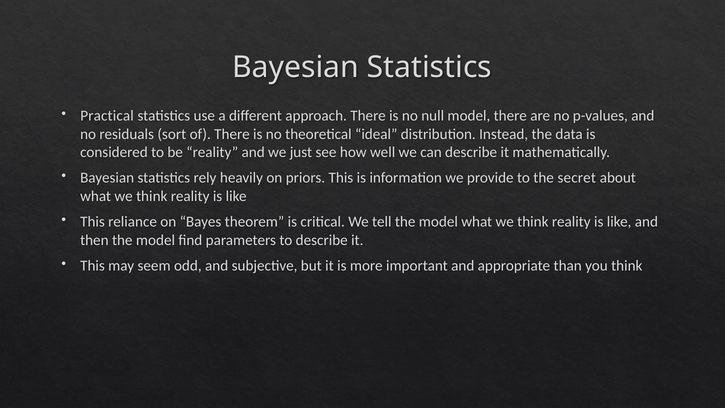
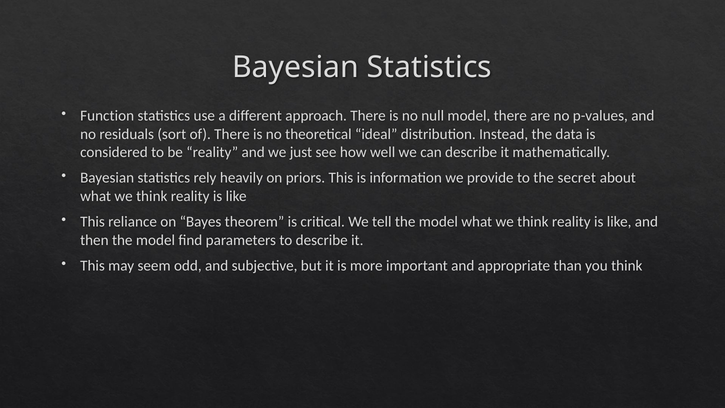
Practical: Practical -> Function
